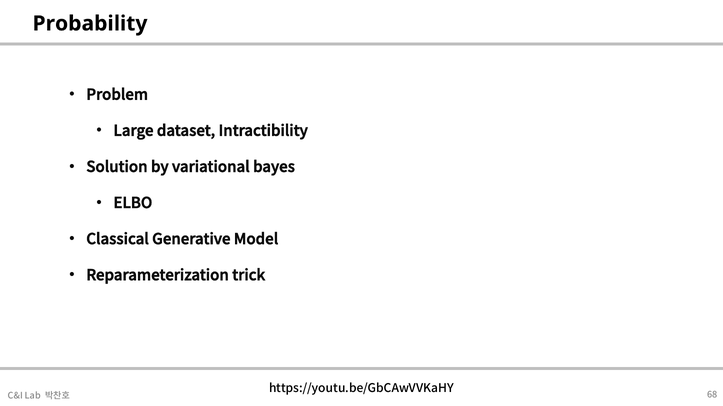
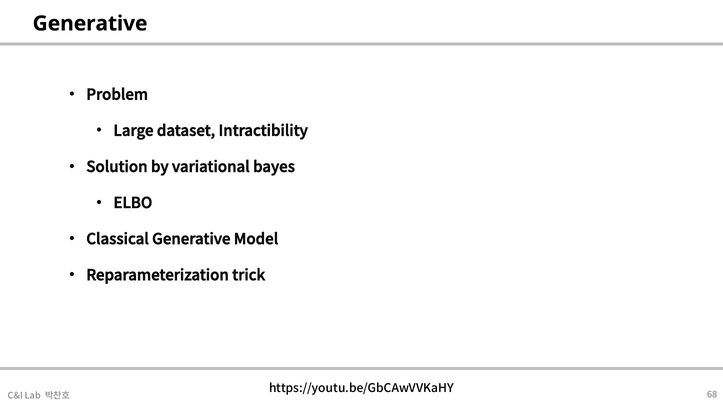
Probability at (90, 24): Probability -> Generative
